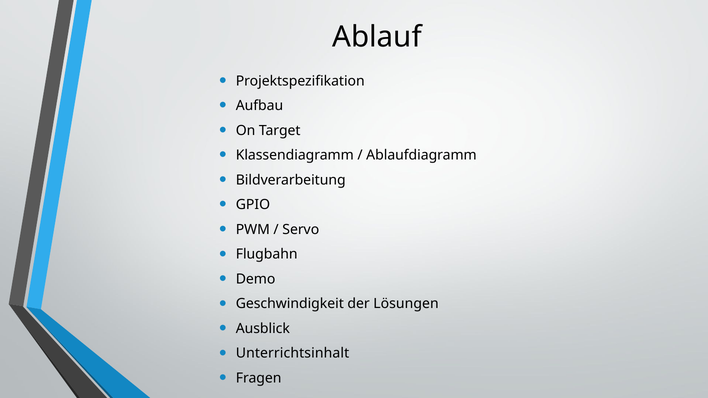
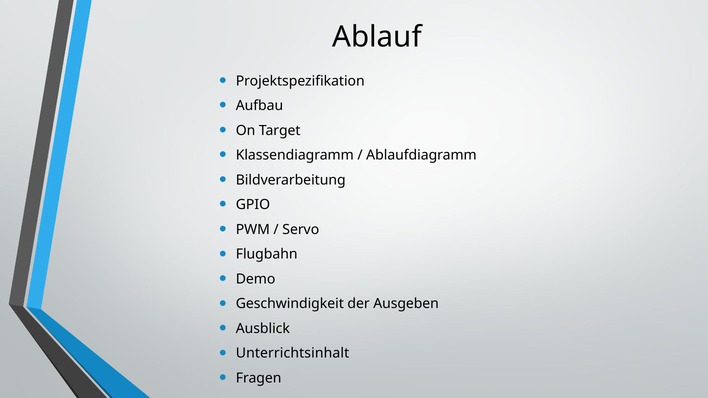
Lösungen: Lösungen -> Ausgeben
